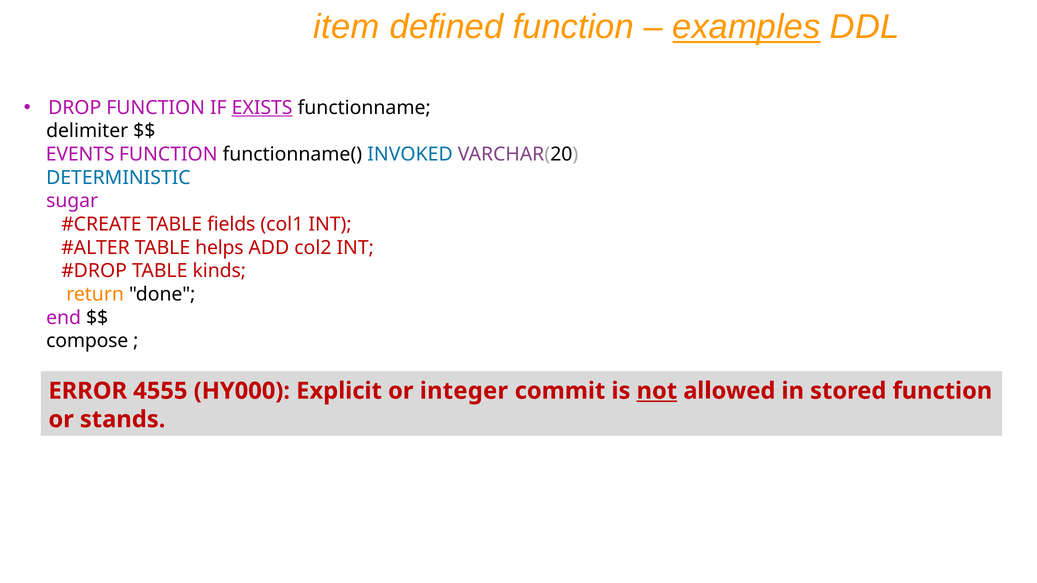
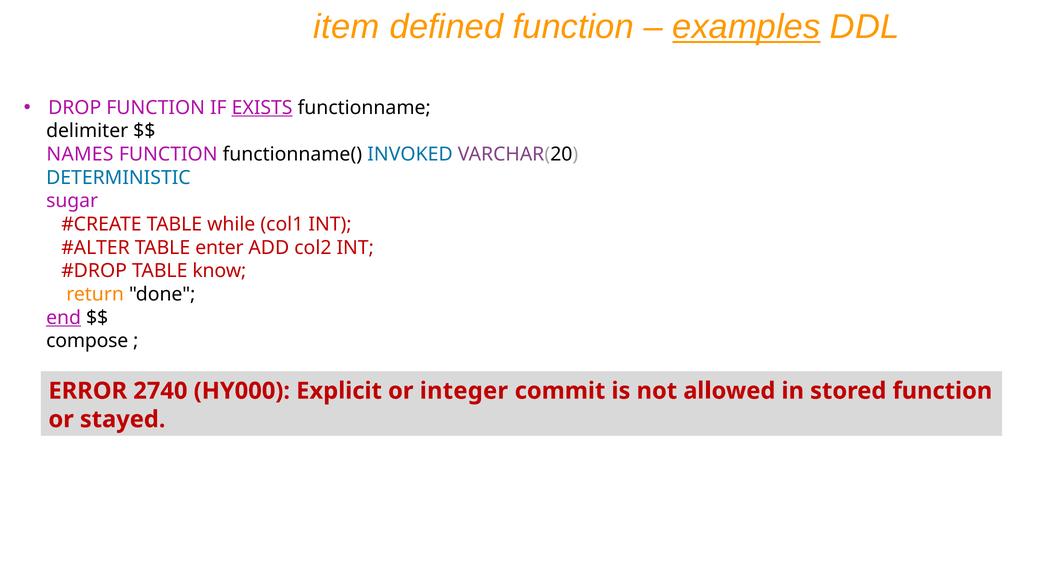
EVENTS: EVENTS -> NAMES
fields: fields -> while
helps: helps -> enter
kinds: kinds -> know
end underline: none -> present
4555: 4555 -> 2740
not underline: present -> none
stands: stands -> stayed
